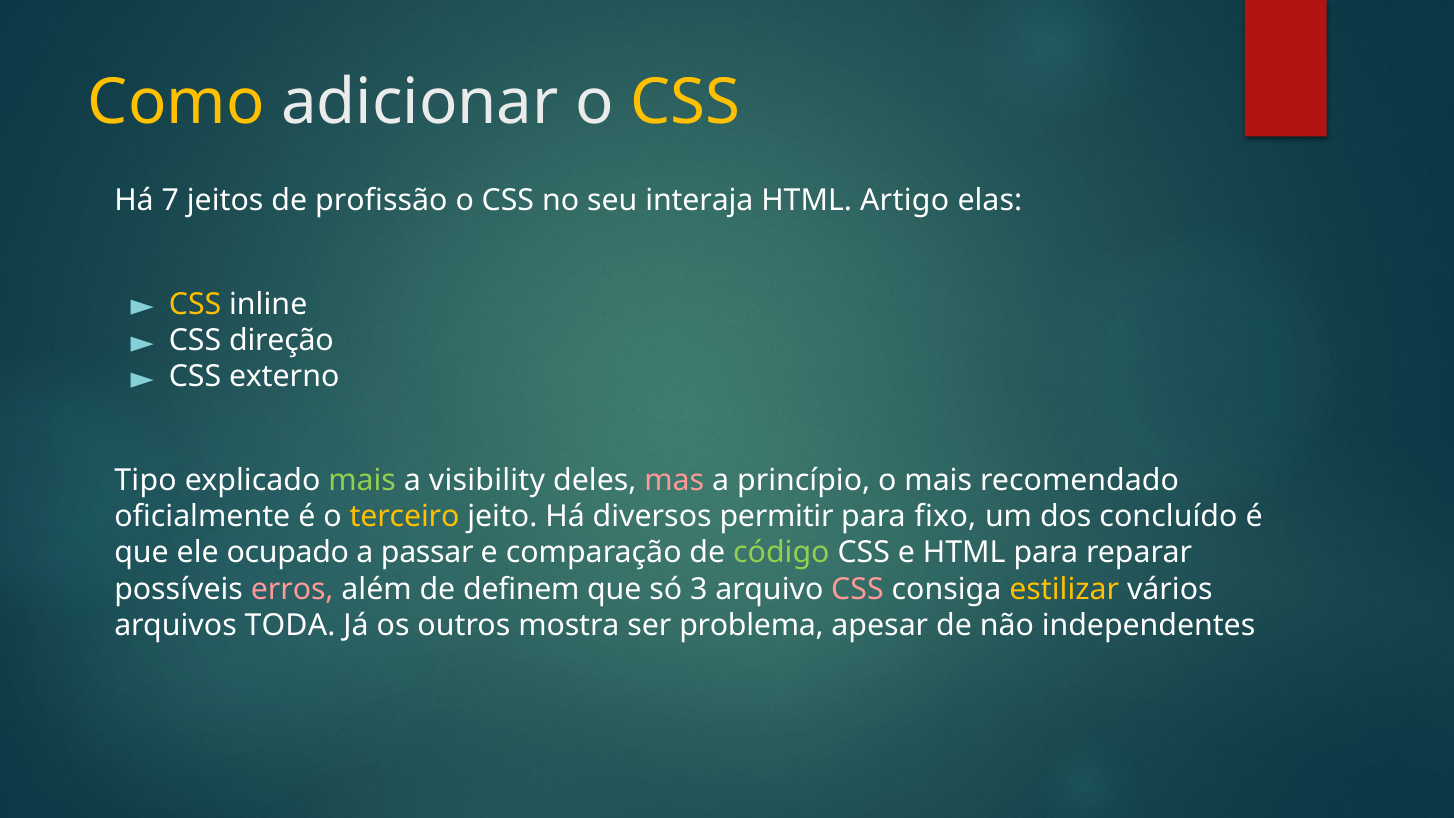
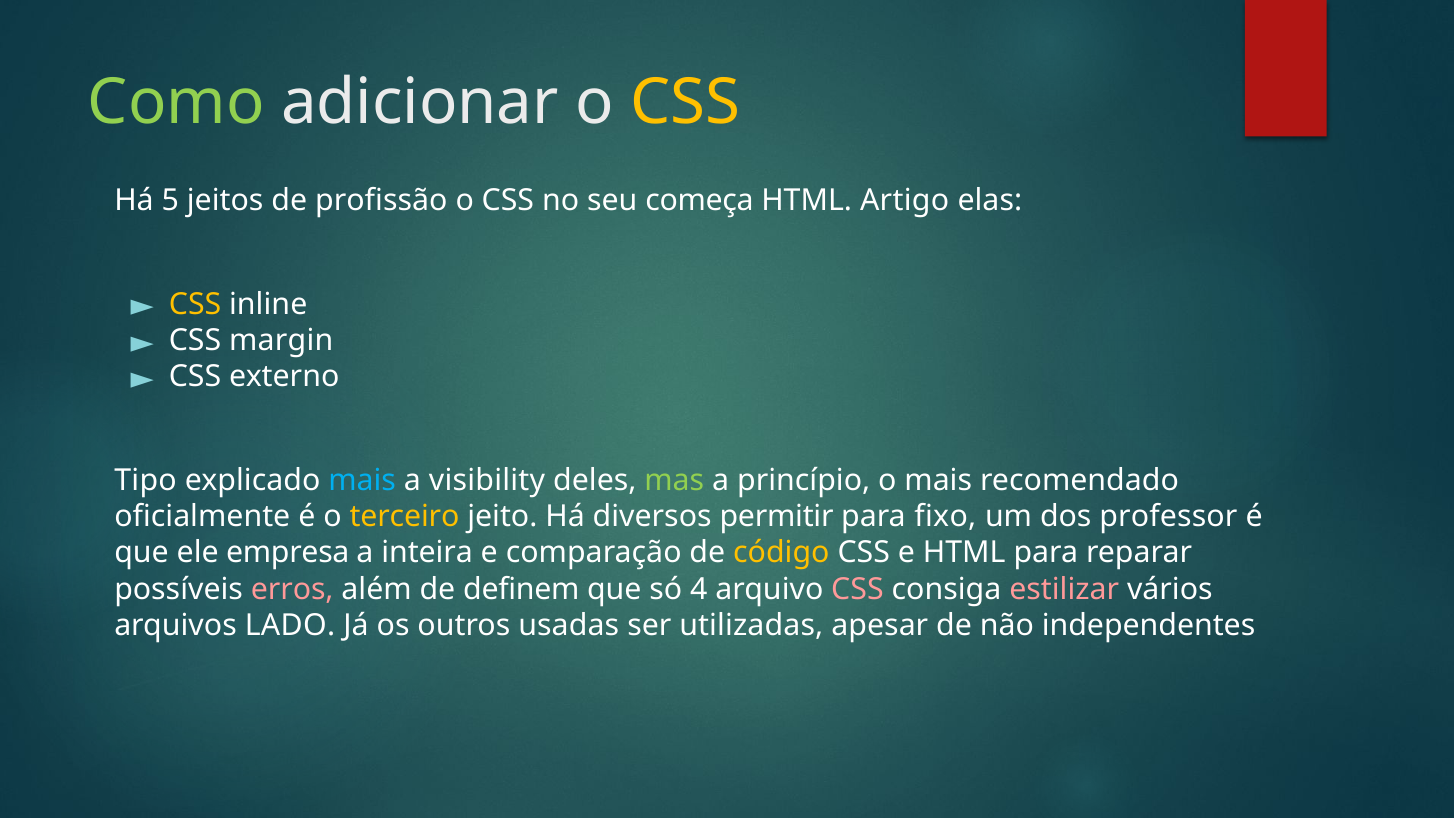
Como colour: yellow -> light green
7: 7 -> 5
interaja: interaja -> começa
direção: direção -> margin
mais at (362, 480) colour: light green -> light blue
mas colour: pink -> light green
concluído: concluído -> professor
ocupado: ocupado -> empresa
passar: passar -> inteira
código colour: light green -> yellow
3: 3 -> 4
estilizar colour: yellow -> pink
TODA: TODA -> LADO
mostra: mostra -> usadas
problema: problema -> utilizadas
